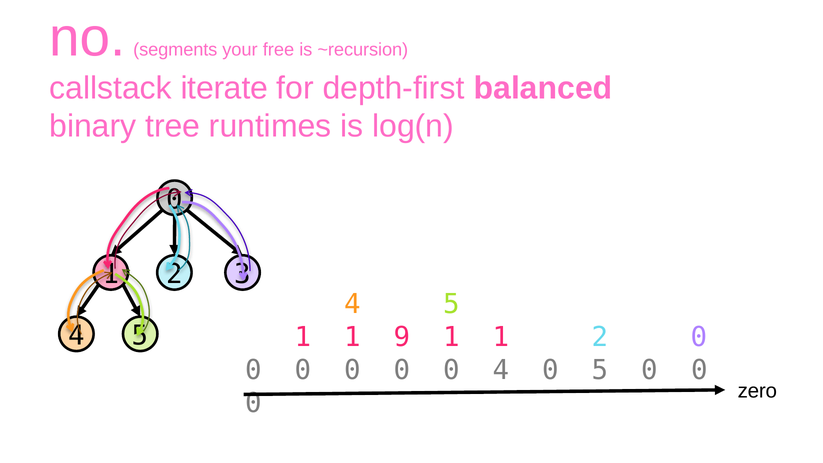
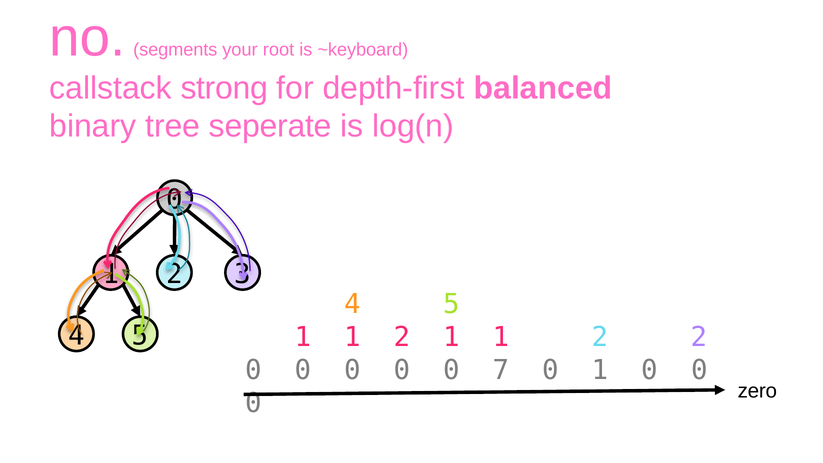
free: free -> root
~recursion: ~recursion -> ~keyboard
iterate: iterate -> strong
runtimes: runtimes -> seperate
9 at (402, 337): 9 -> 2
2 0: 0 -> 2
0 4: 4 -> 7
5 at (600, 370): 5 -> 1
